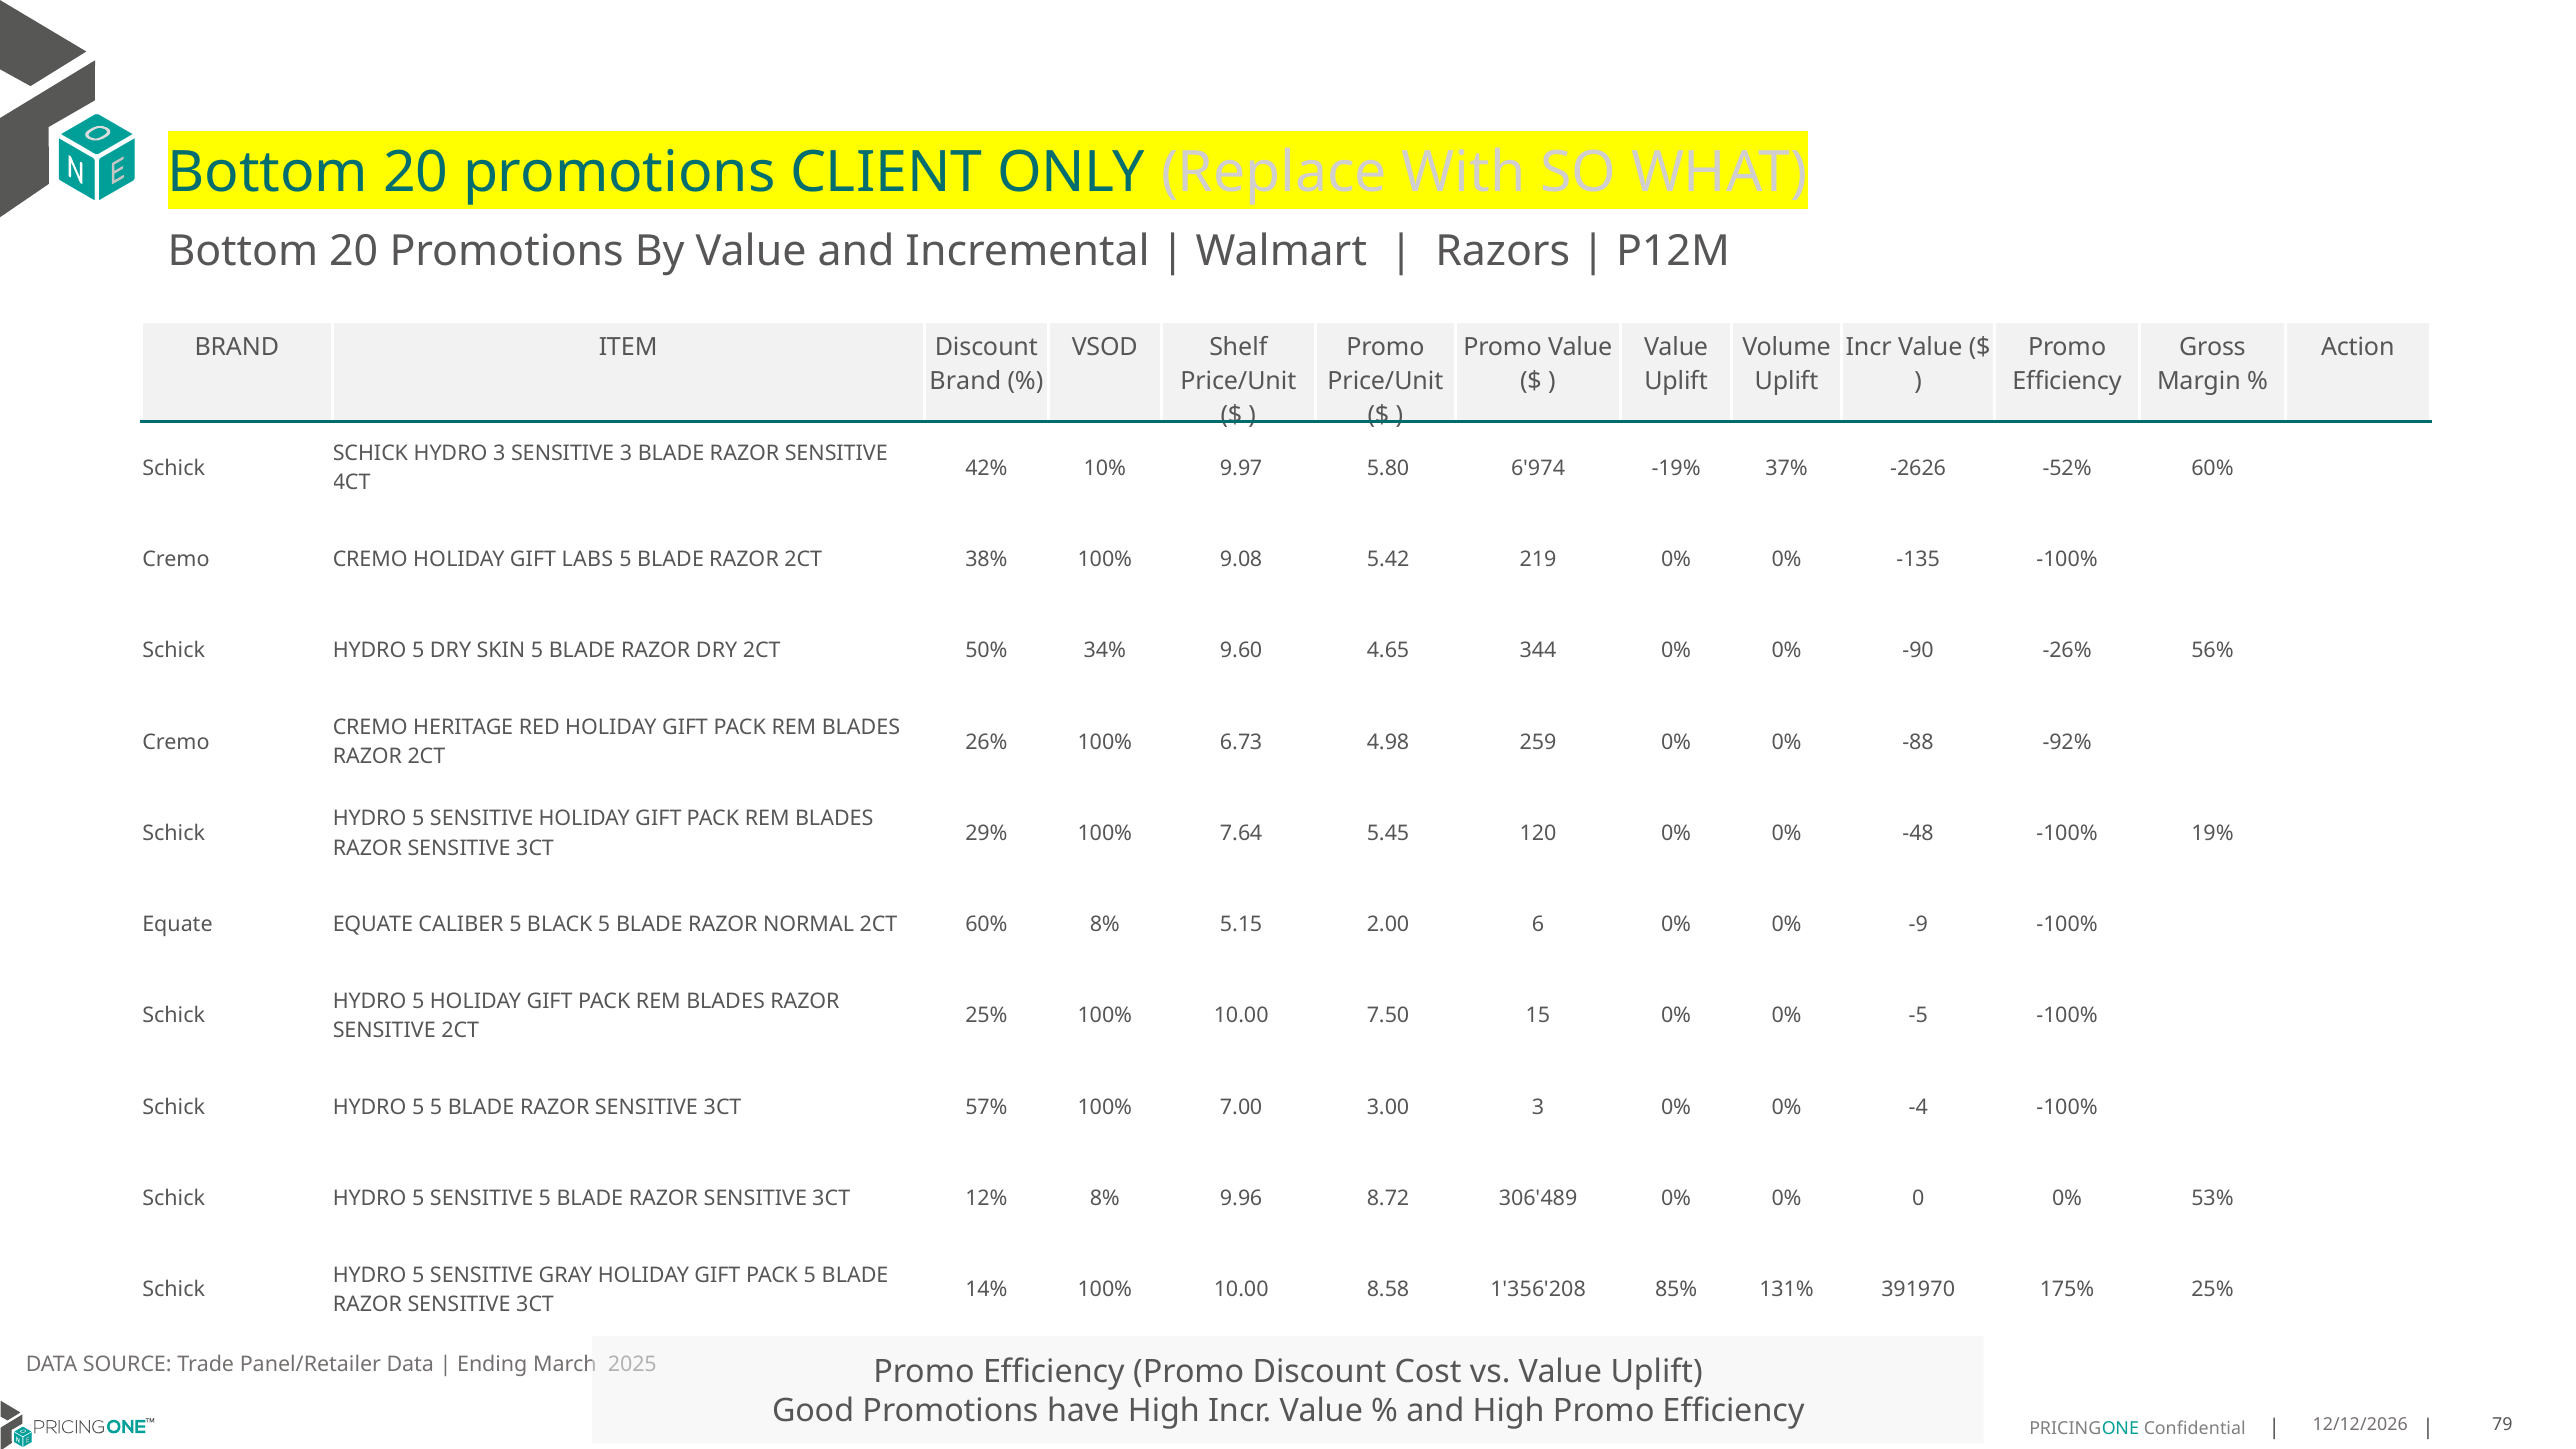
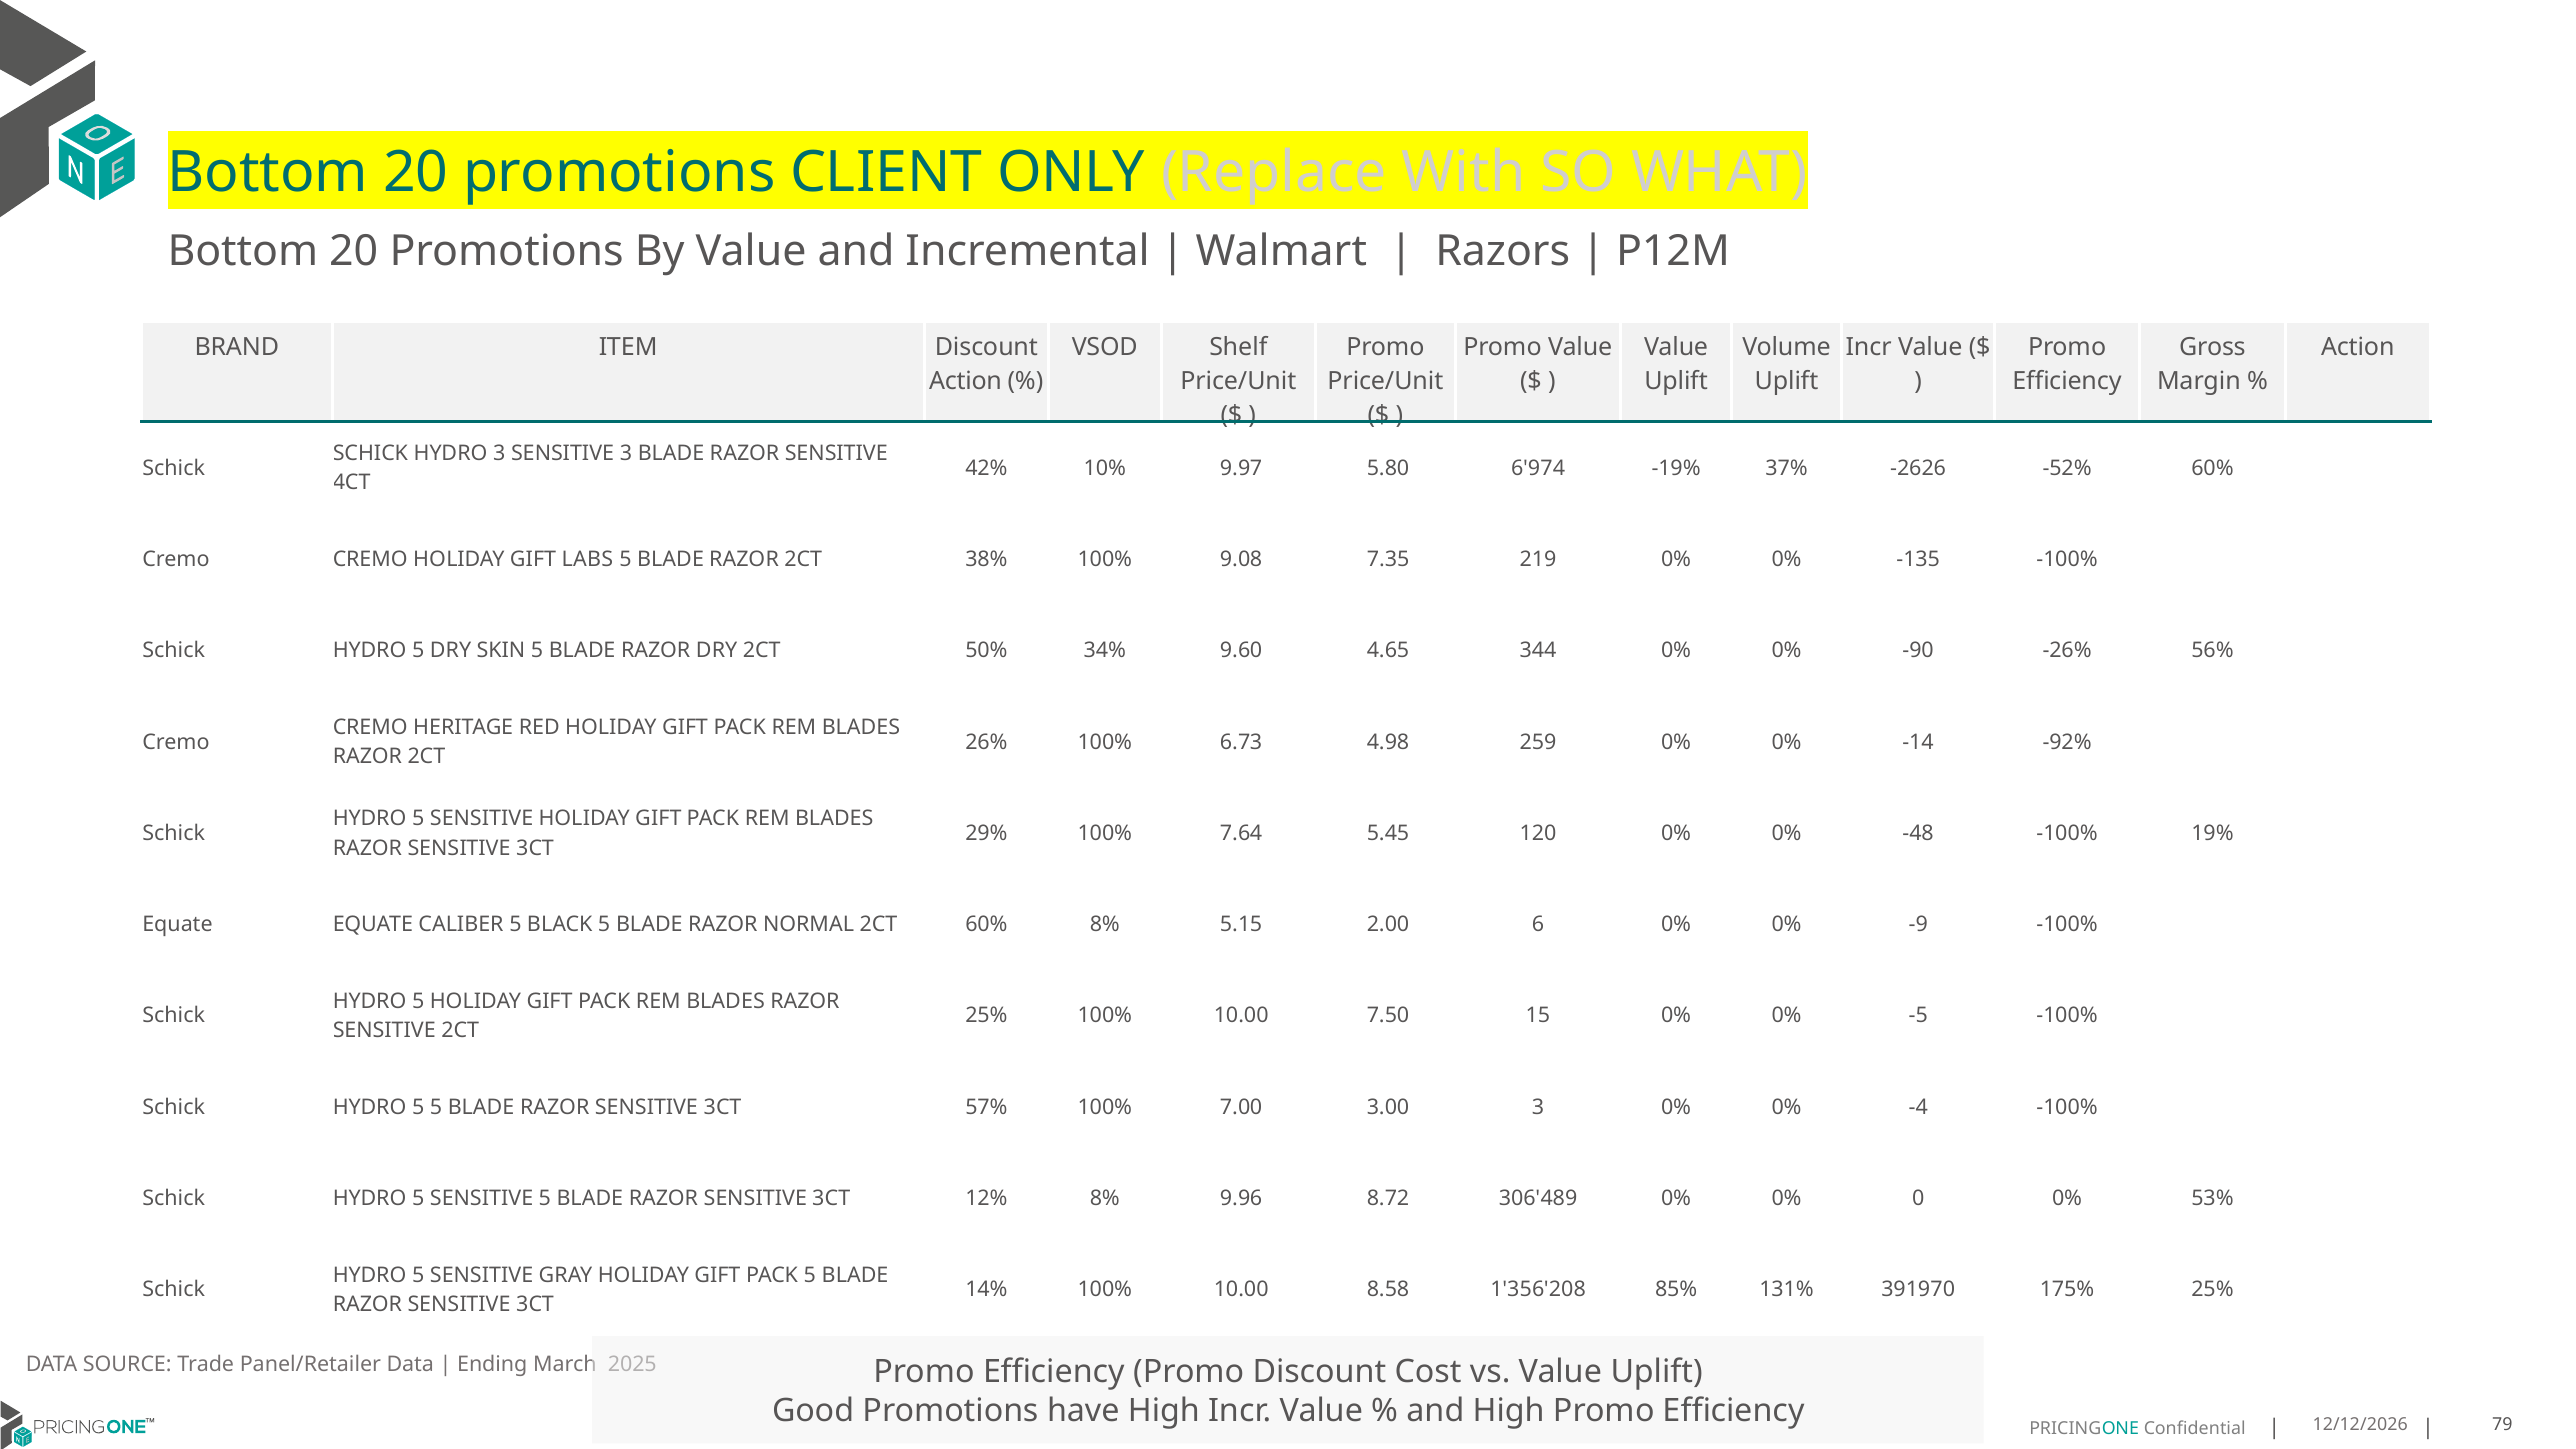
Brand at (965, 381): Brand -> Action
5.42: 5.42 -> 7.35
-88: -88 -> -14
